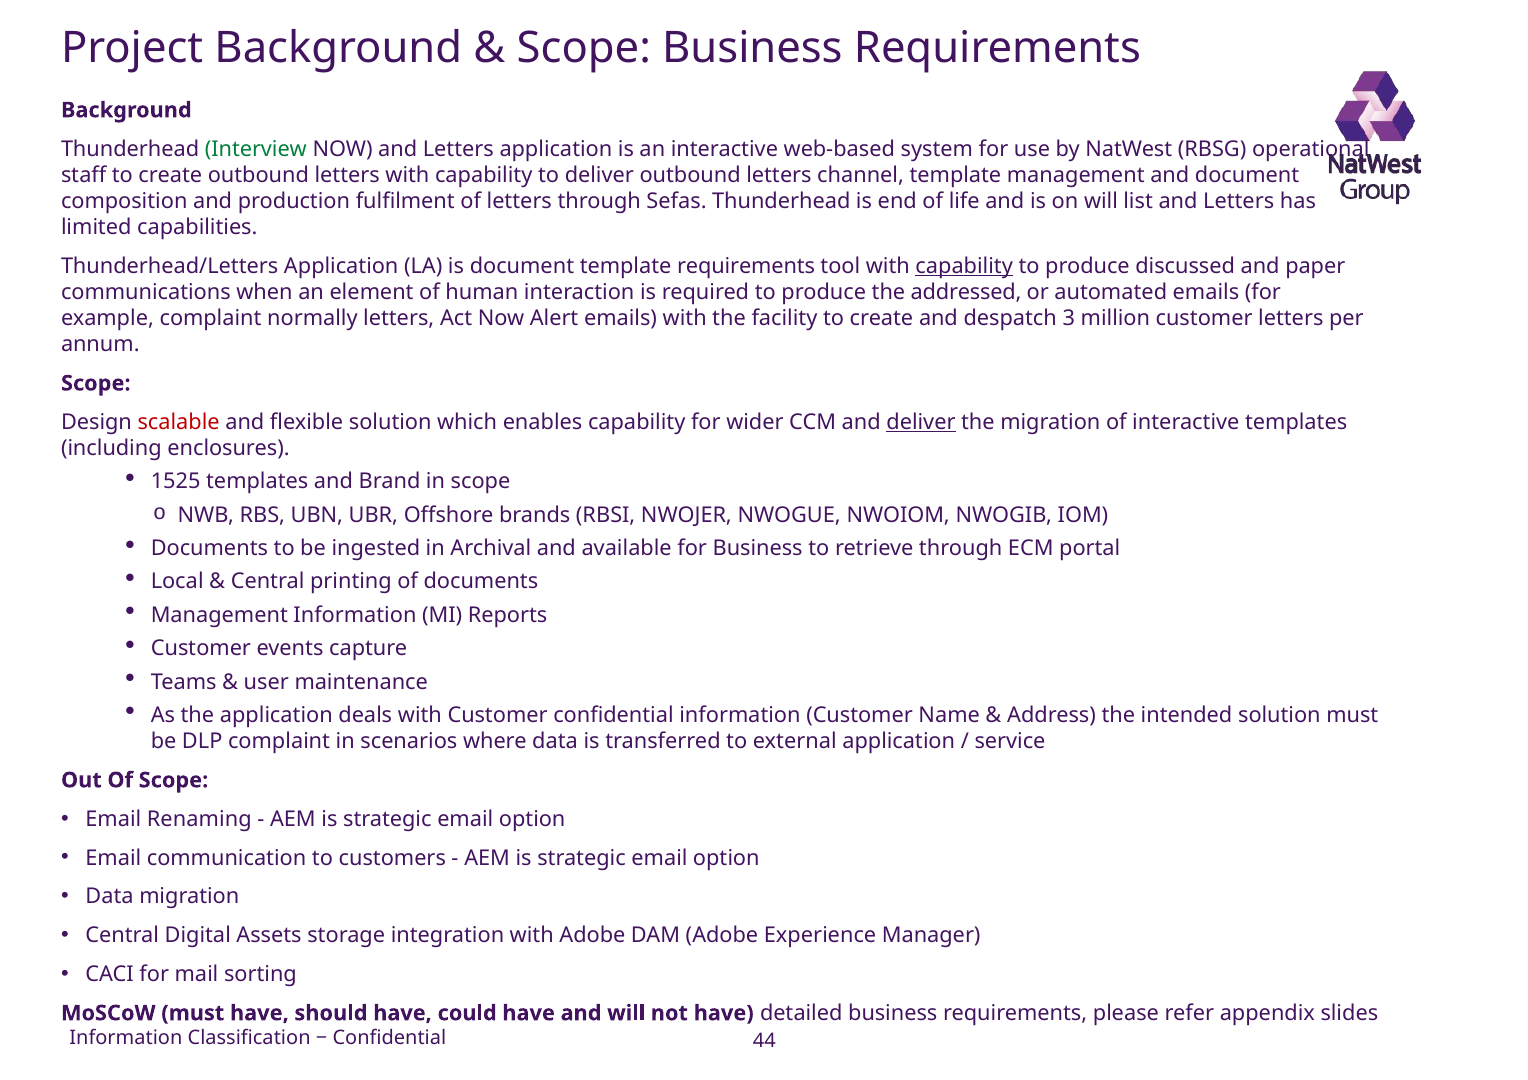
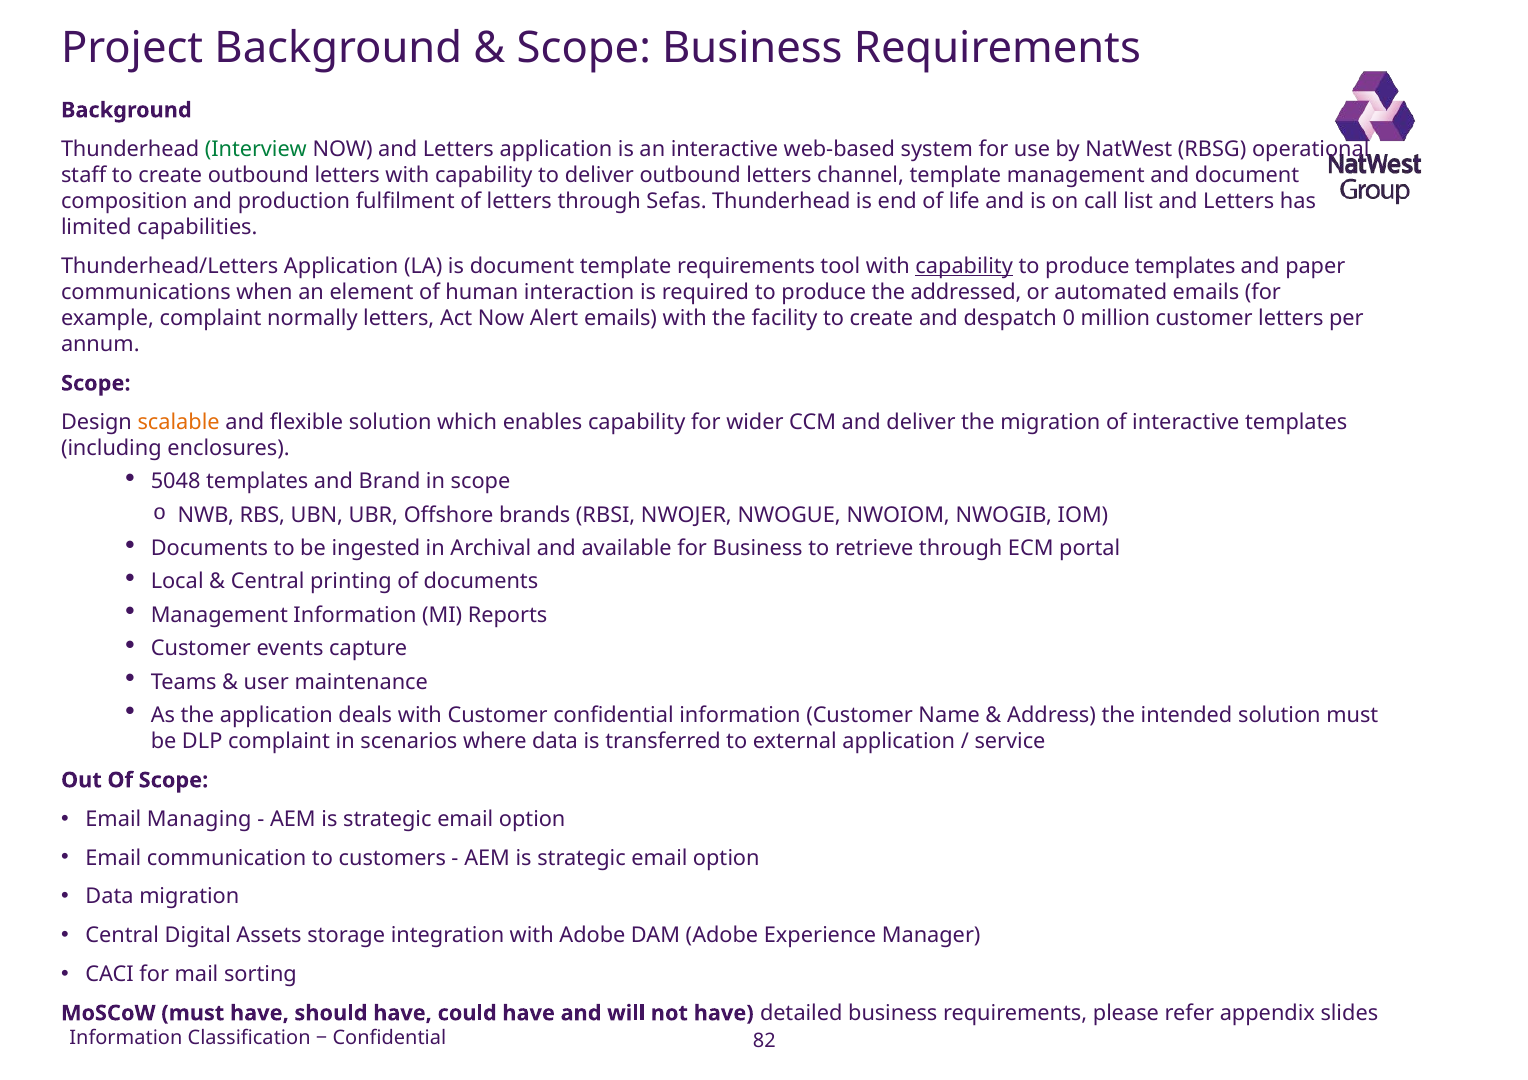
on will: will -> call
produce discussed: discussed -> templates
3: 3 -> 0
scalable colour: red -> orange
deliver at (921, 422) underline: present -> none
1525: 1525 -> 5048
Renaming: Renaming -> Managing
44: 44 -> 82
